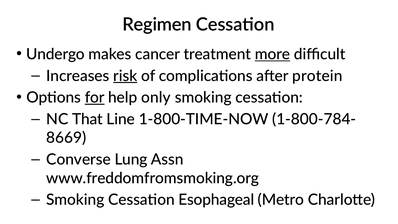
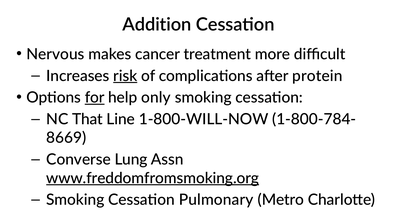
Regimen: Regimen -> Addition
Undergo: Undergo -> Nervous
more underline: present -> none
1-800-TIME-NOW: 1-800-TIME-NOW -> 1-800-WILL-NOW
www.freddomfromsmoking.org underline: none -> present
Esophageal: Esophageal -> Pulmonary
